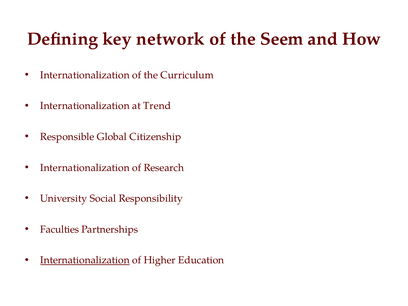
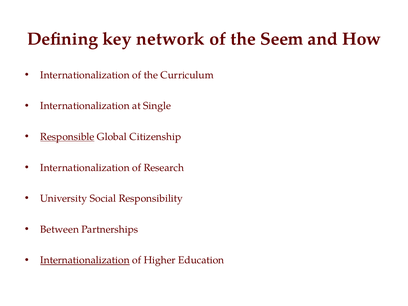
Trend: Trend -> Single
Responsible underline: none -> present
Faculties: Faculties -> Between
